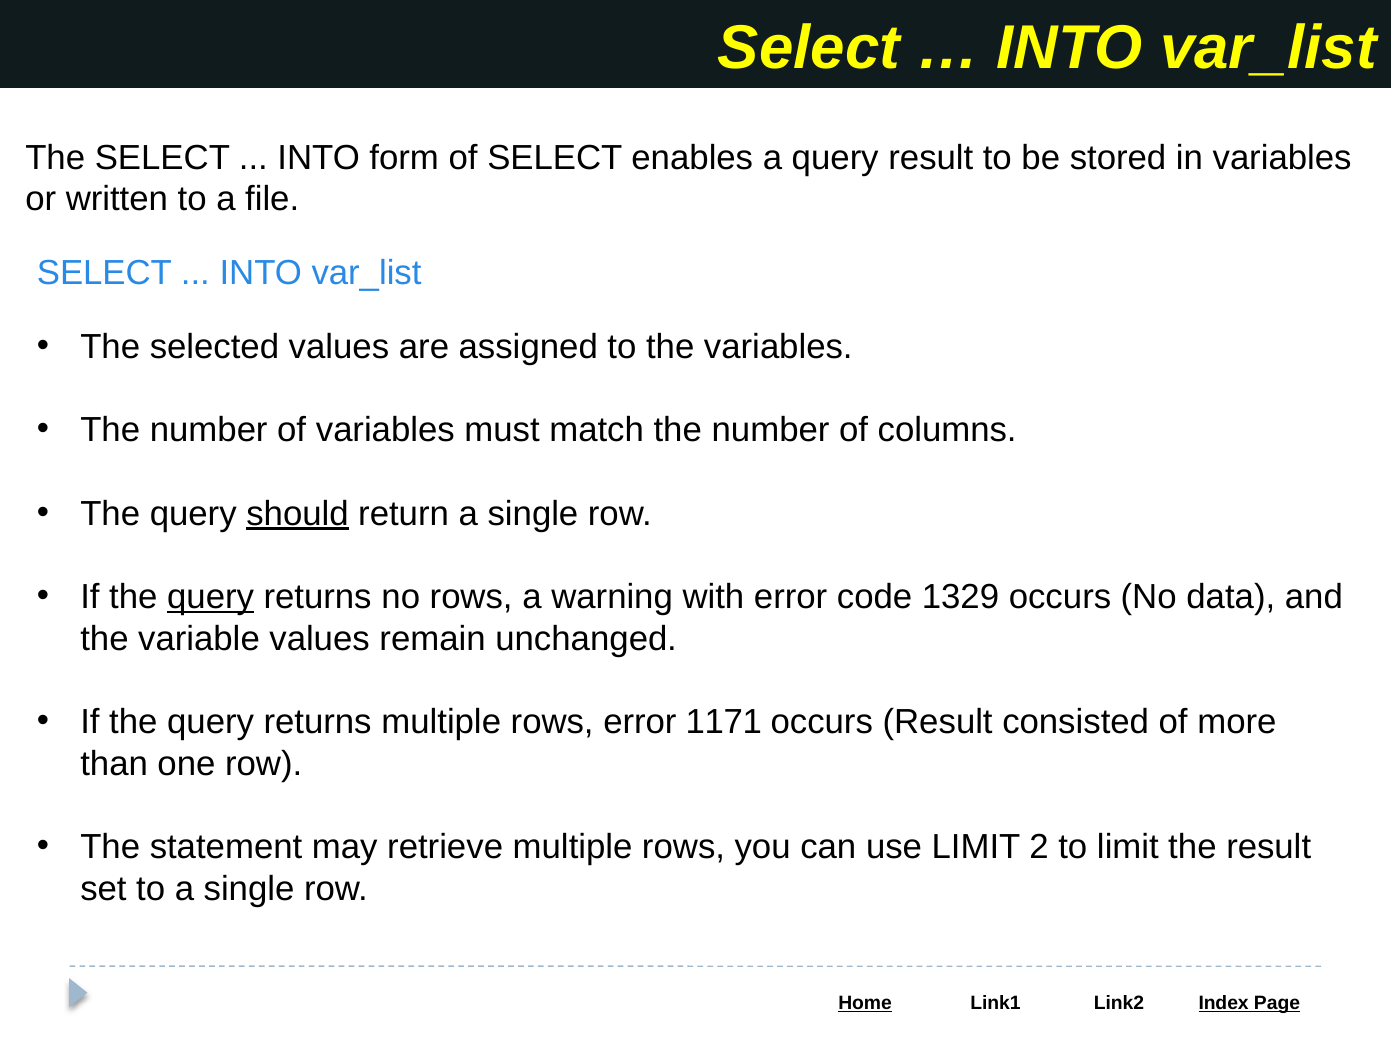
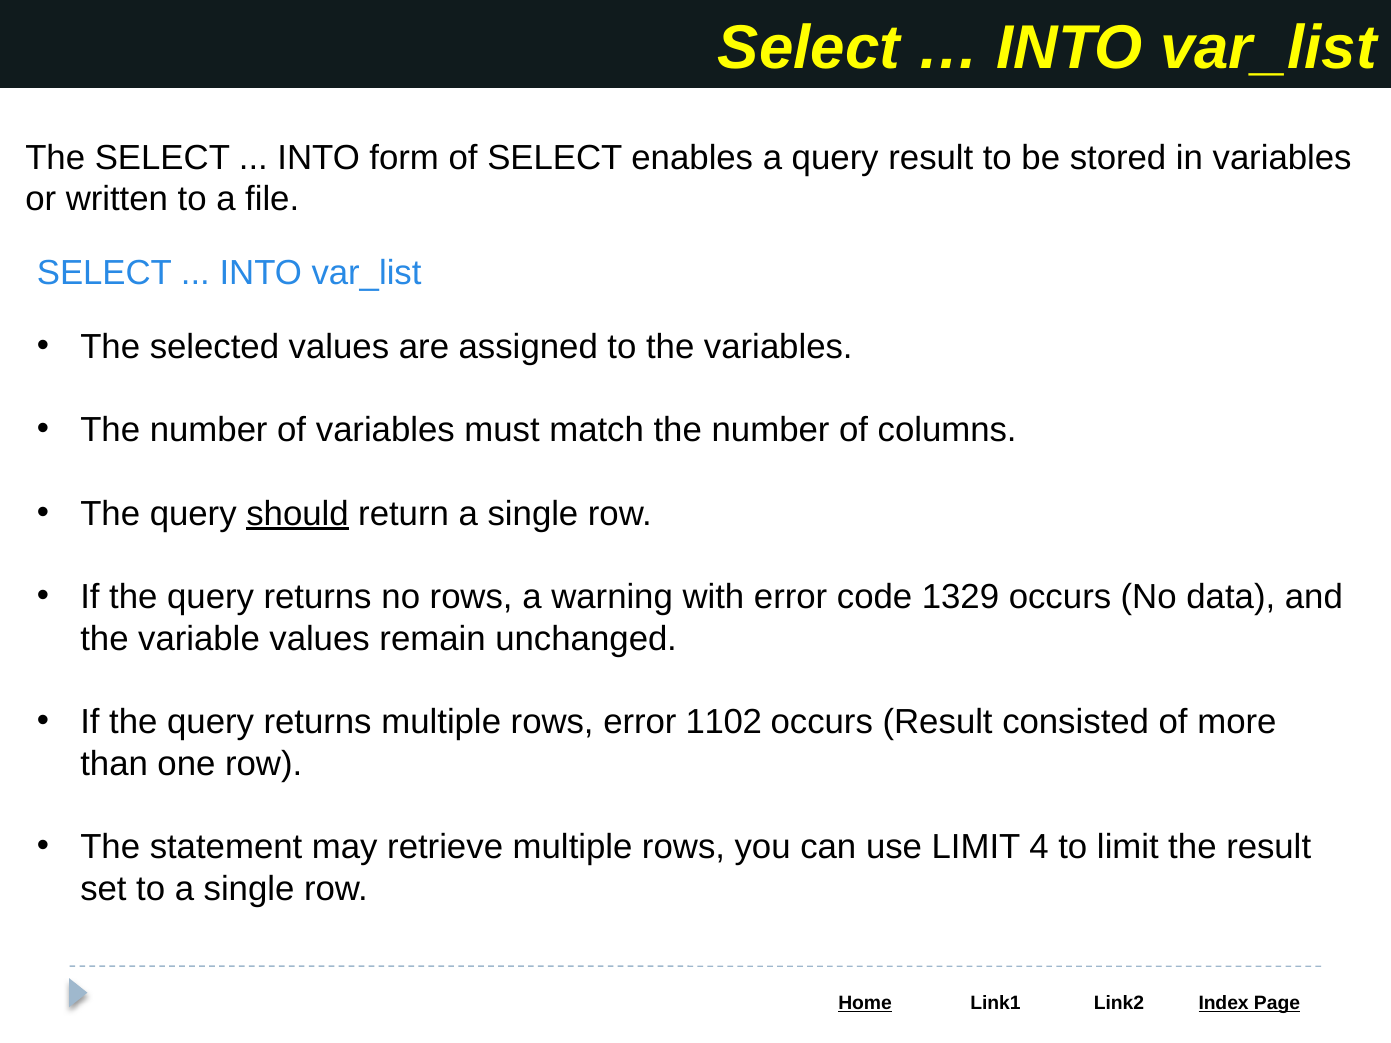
query at (211, 597) underline: present -> none
1171: 1171 -> 1102
2: 2 -> 4
